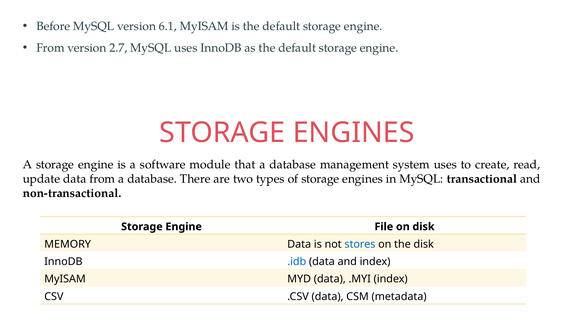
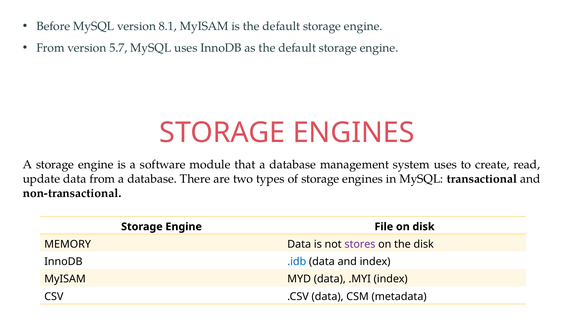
6.1: 6.1 -> 8.1
2.7: 2.7 -> 5.7
stores colour: blue -> purple
